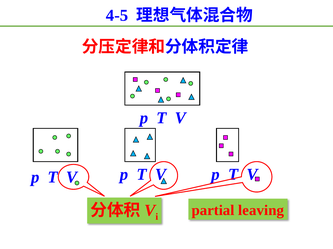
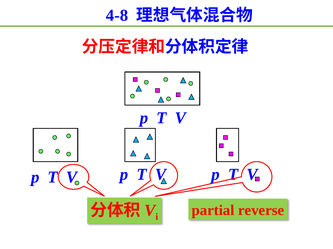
4-5: 4-5 -> 4-8
leaving: leaving -> reverse
